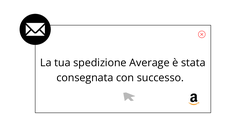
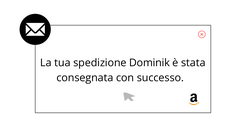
Average: Average -> Dominik
